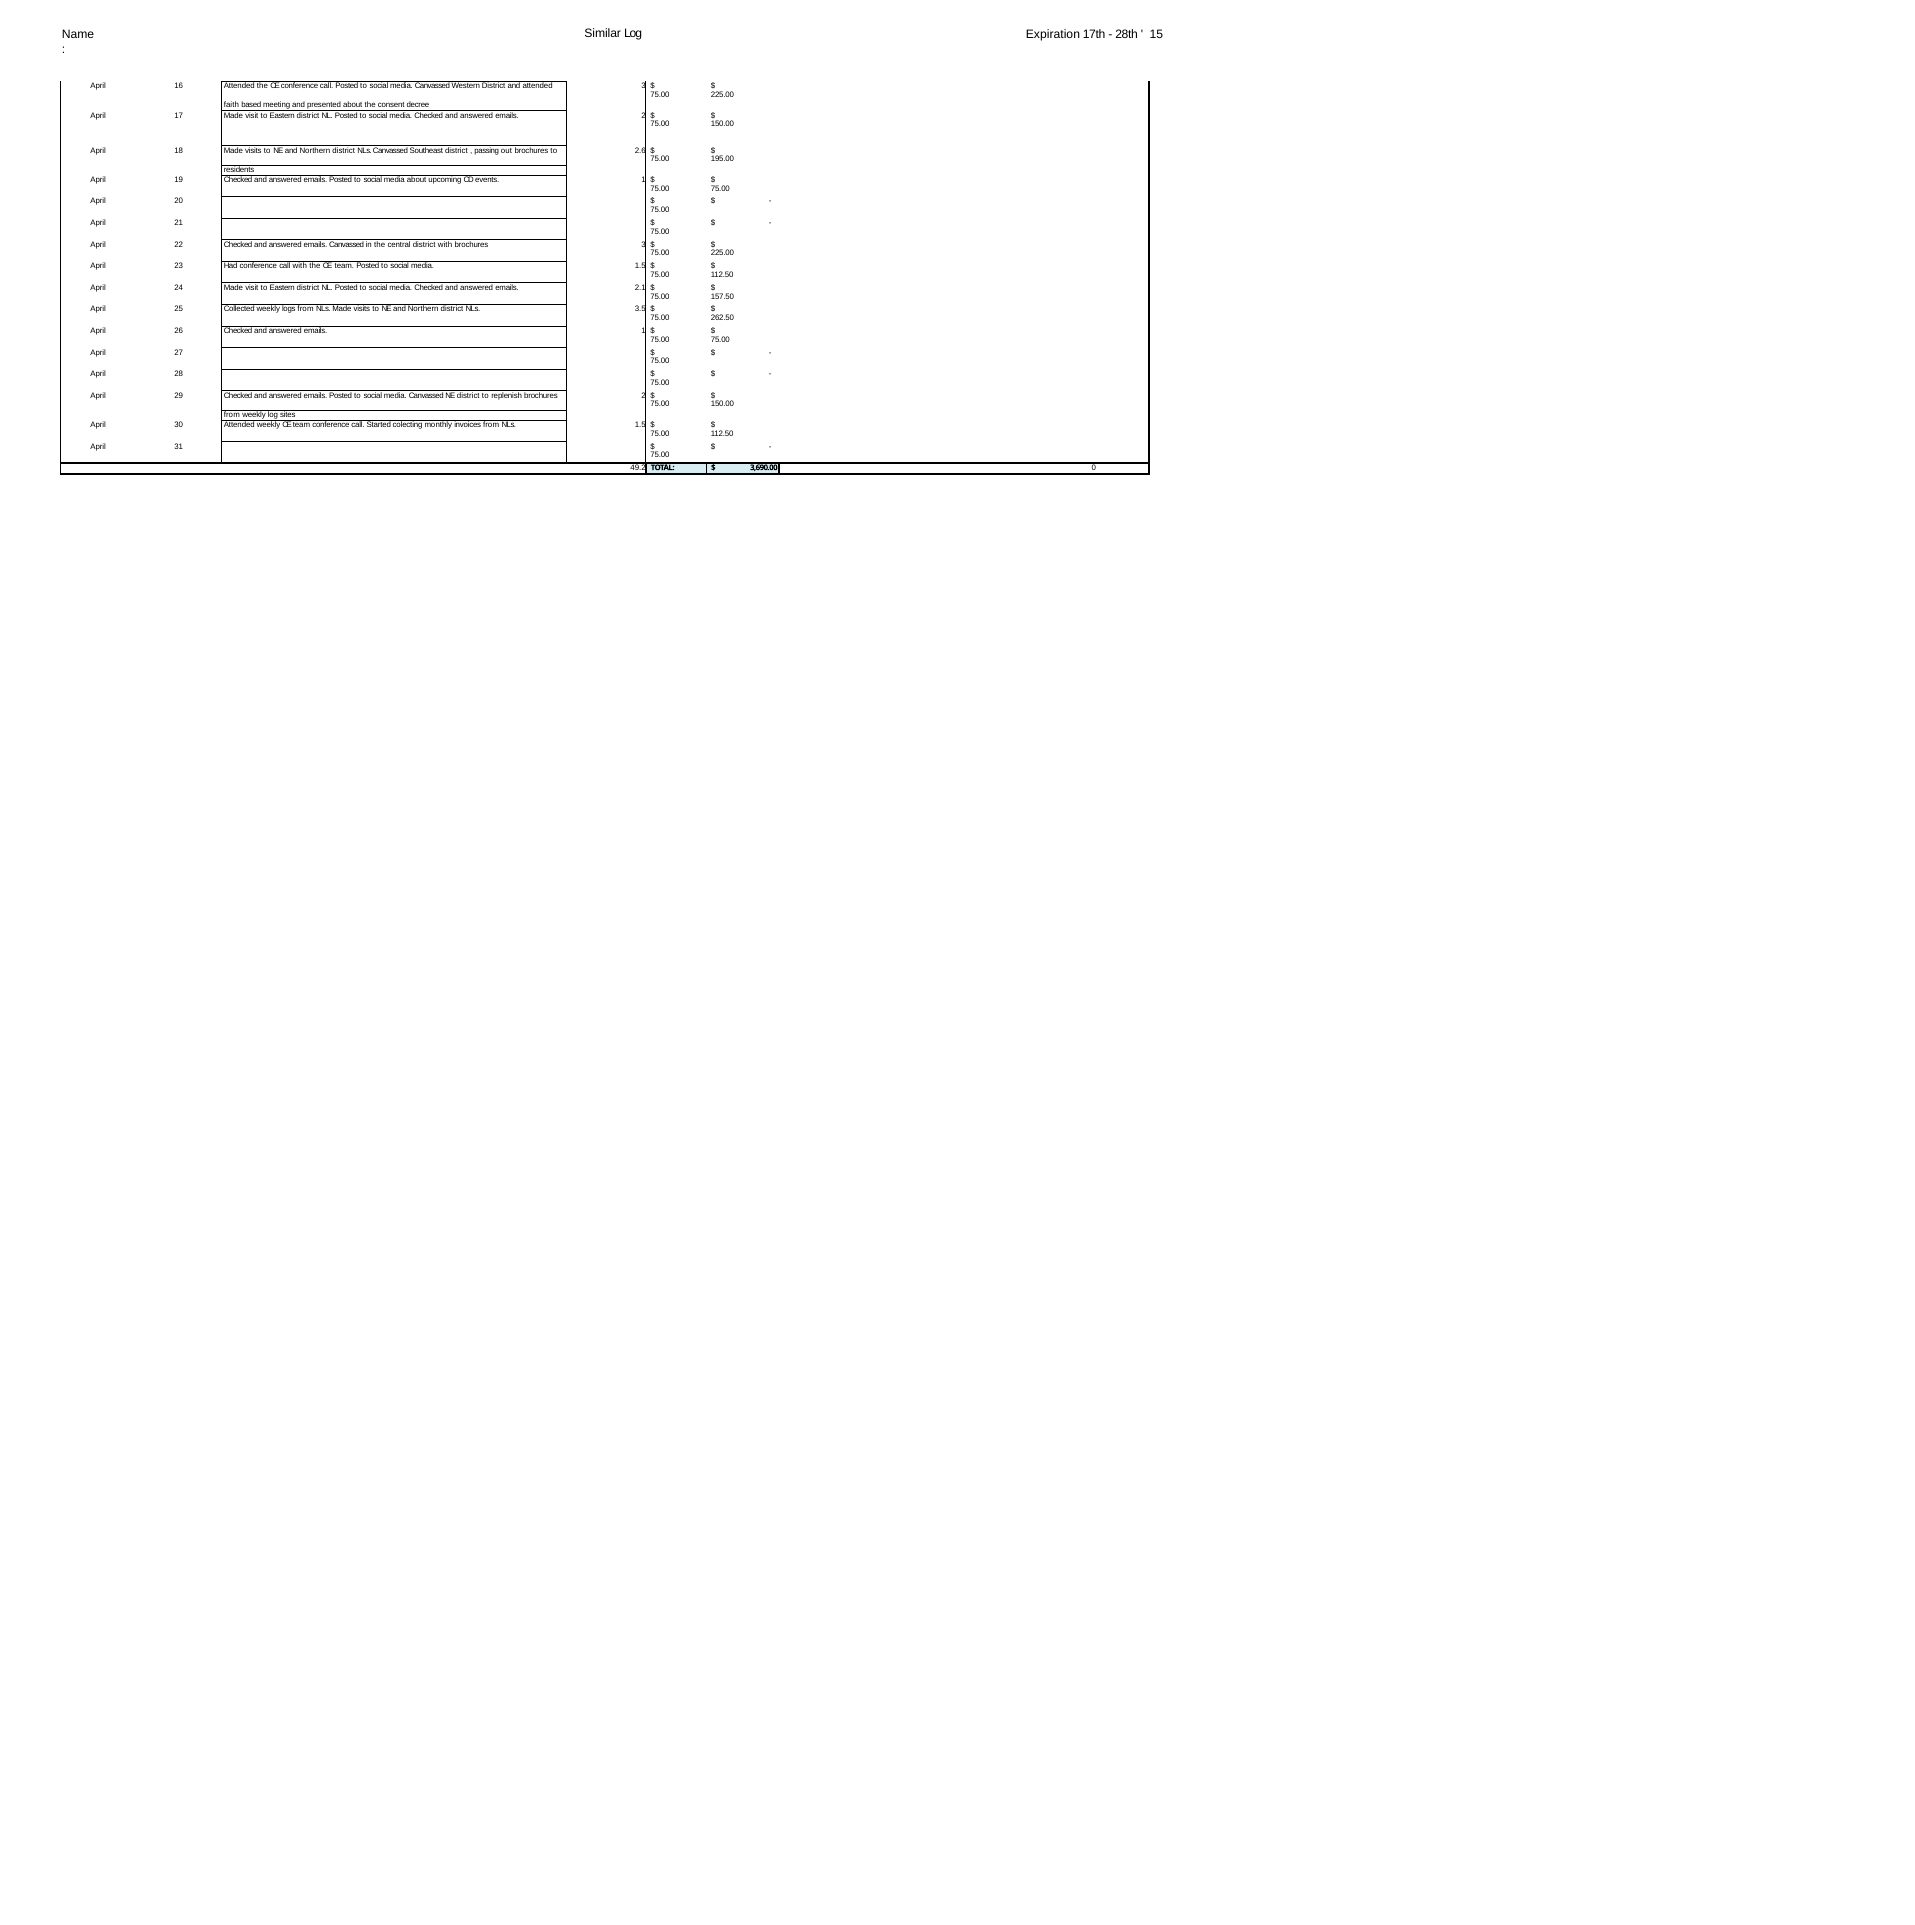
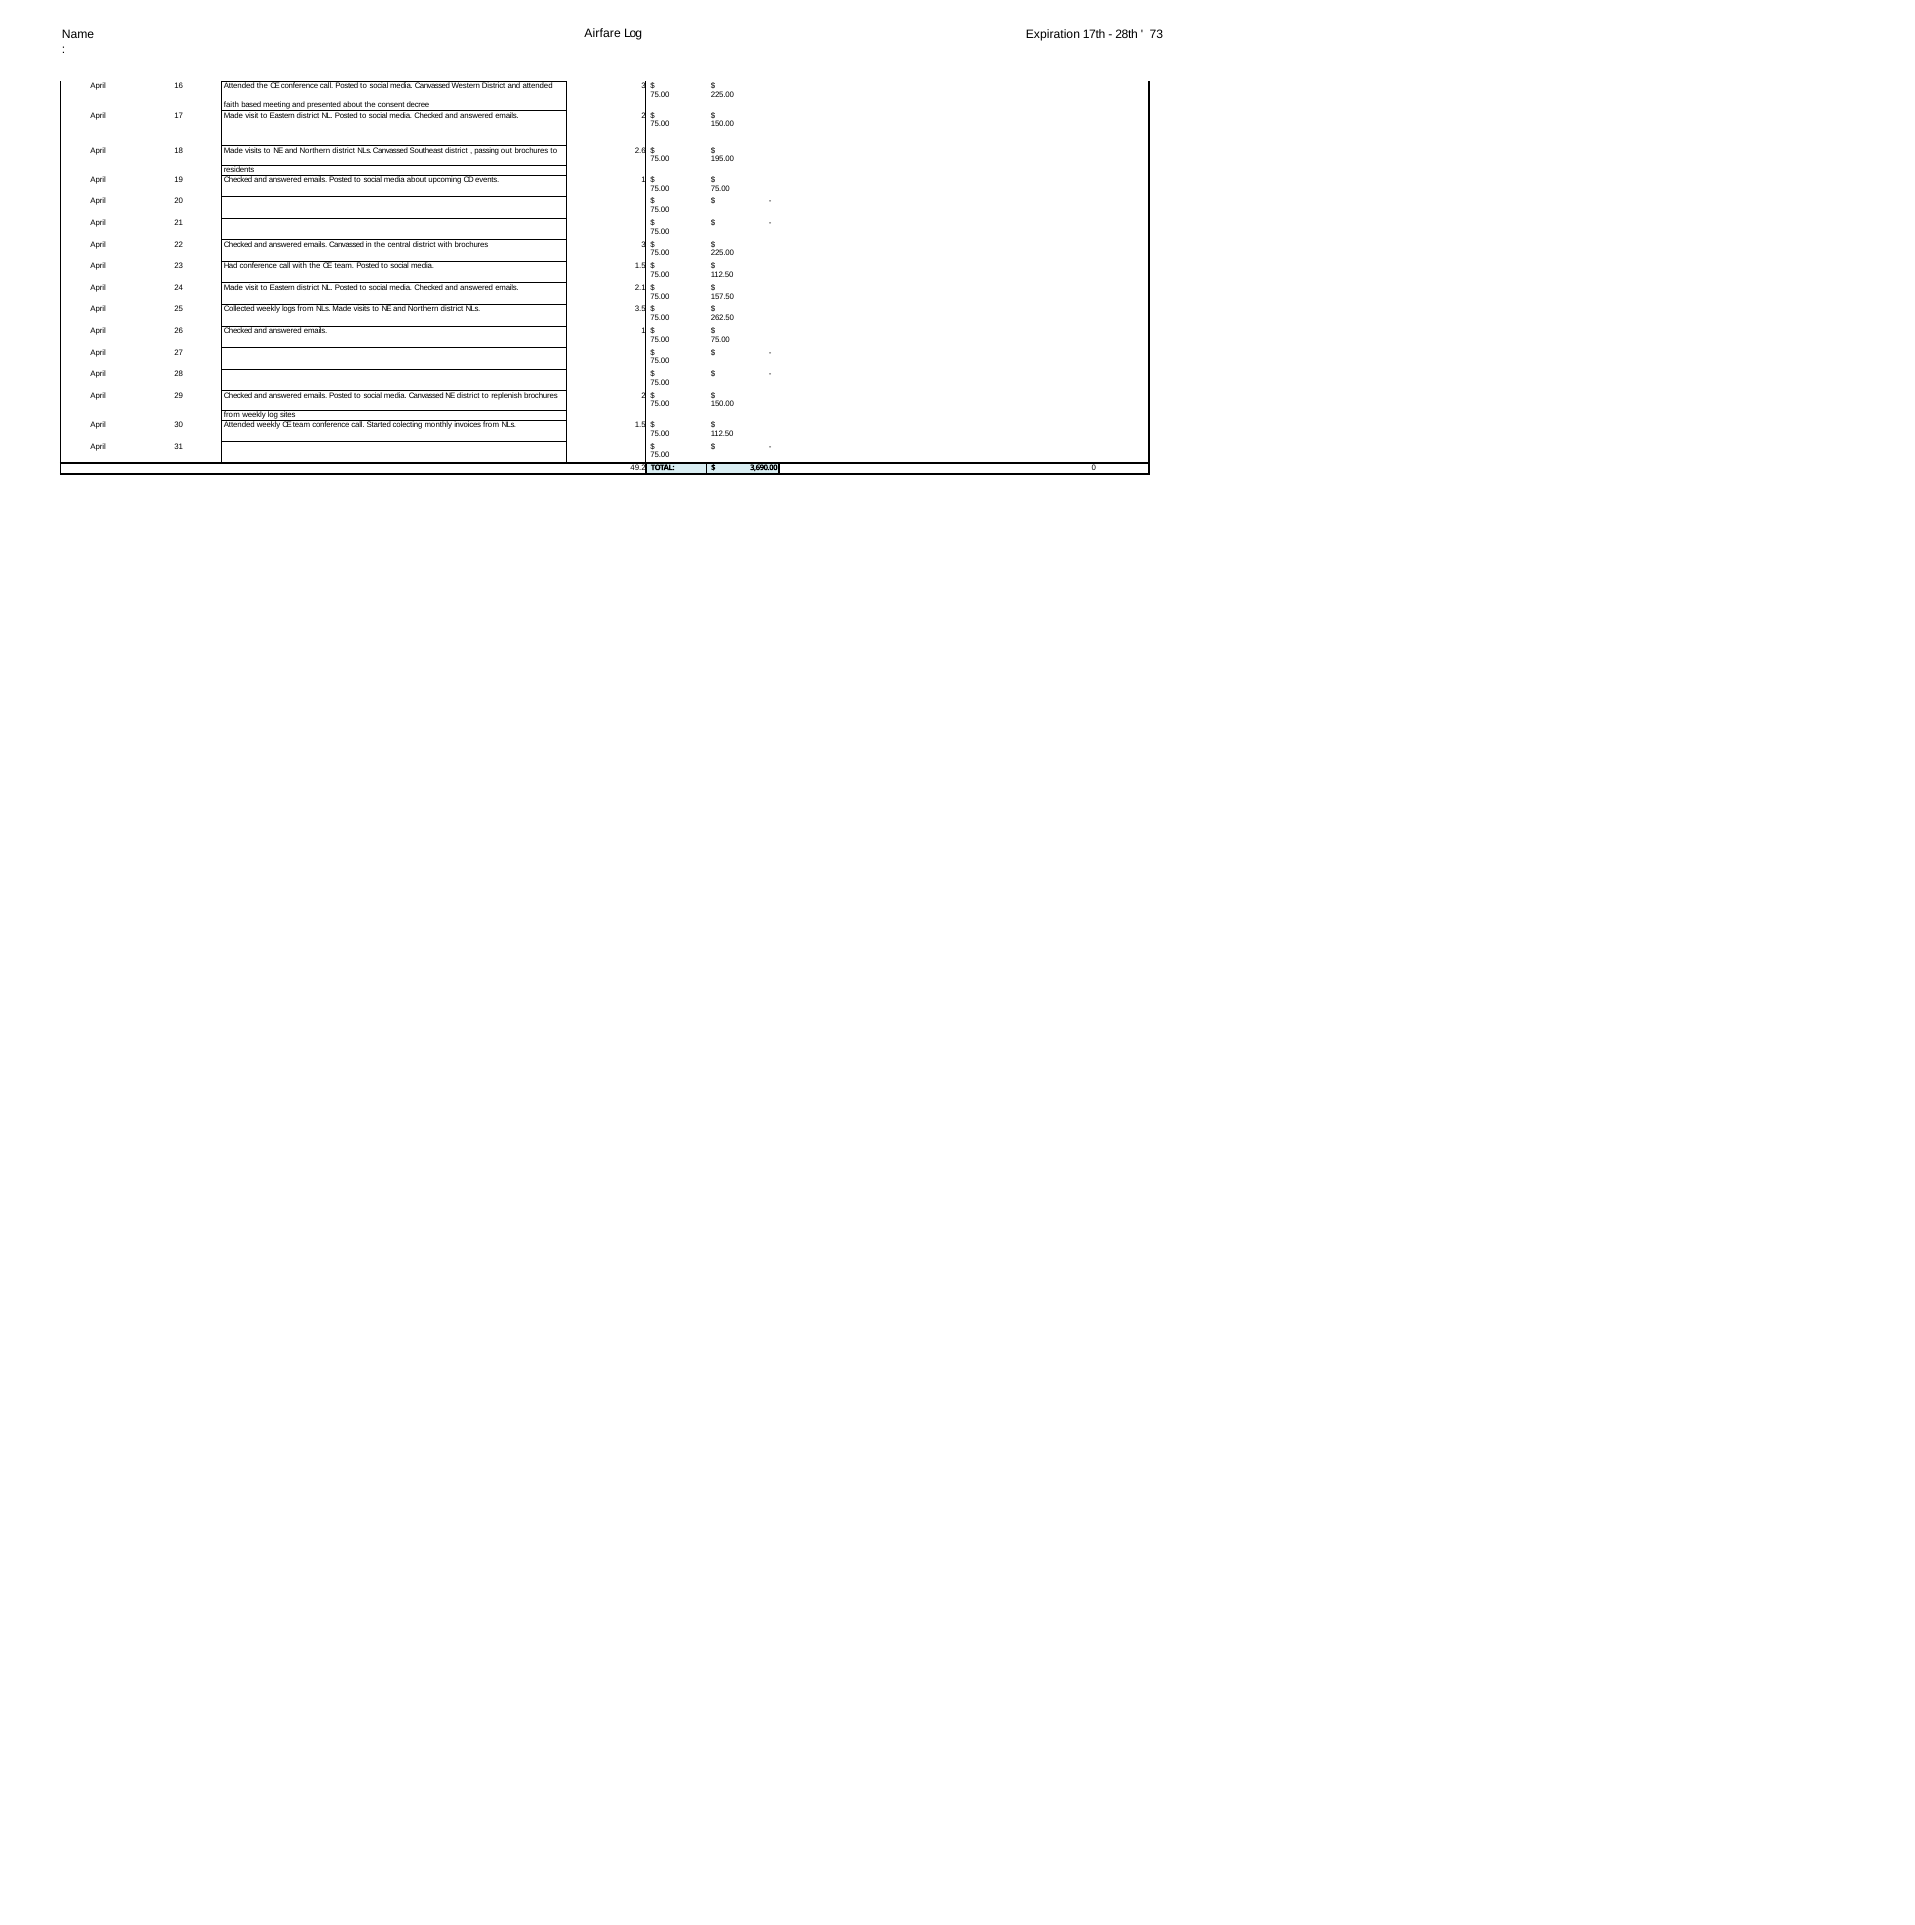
Similar: Similar -> Airfare
15: 15 -> 73
